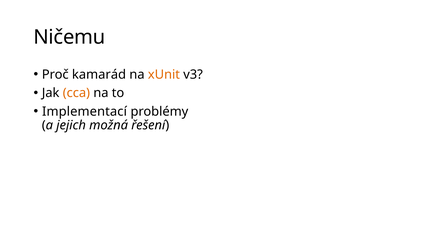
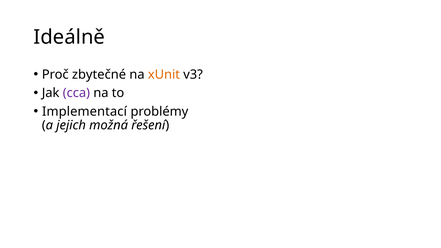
Ničemu: Ničemu -> Ideálně
kamarád: kamarád -> zbytečné
cca colour: orange -> purple
